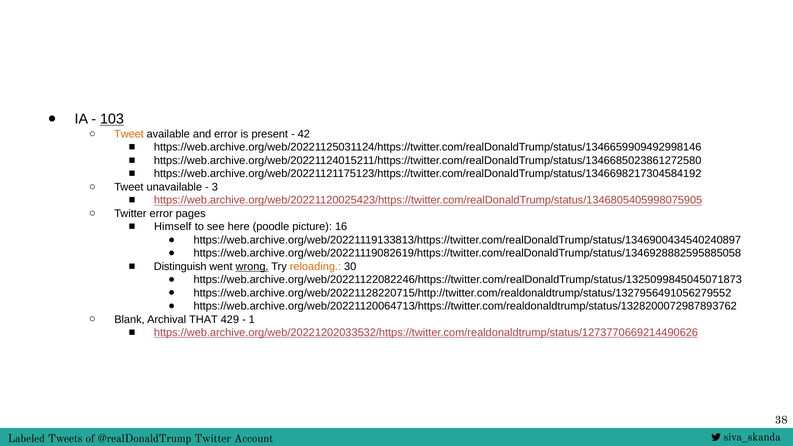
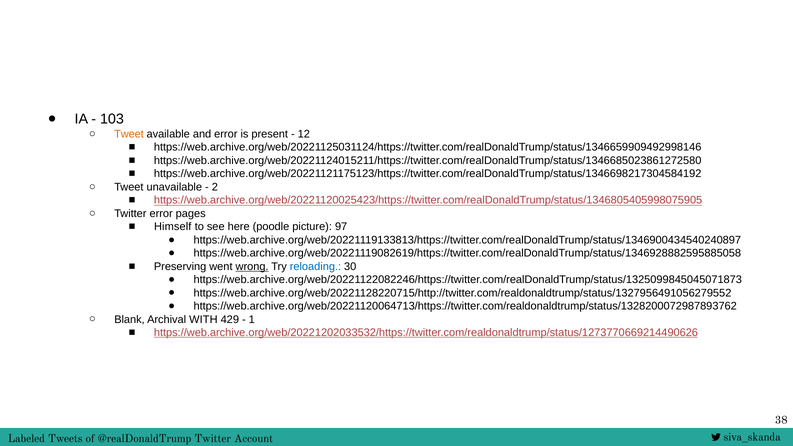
103 underline: present -> none
42: 42 -> 12
3: 3 -> 2
16: 16 -> 97
Distinguish: Distinguish -> Preserving
reloading colour: orange -> blue
THAT: THAT -> WITH
